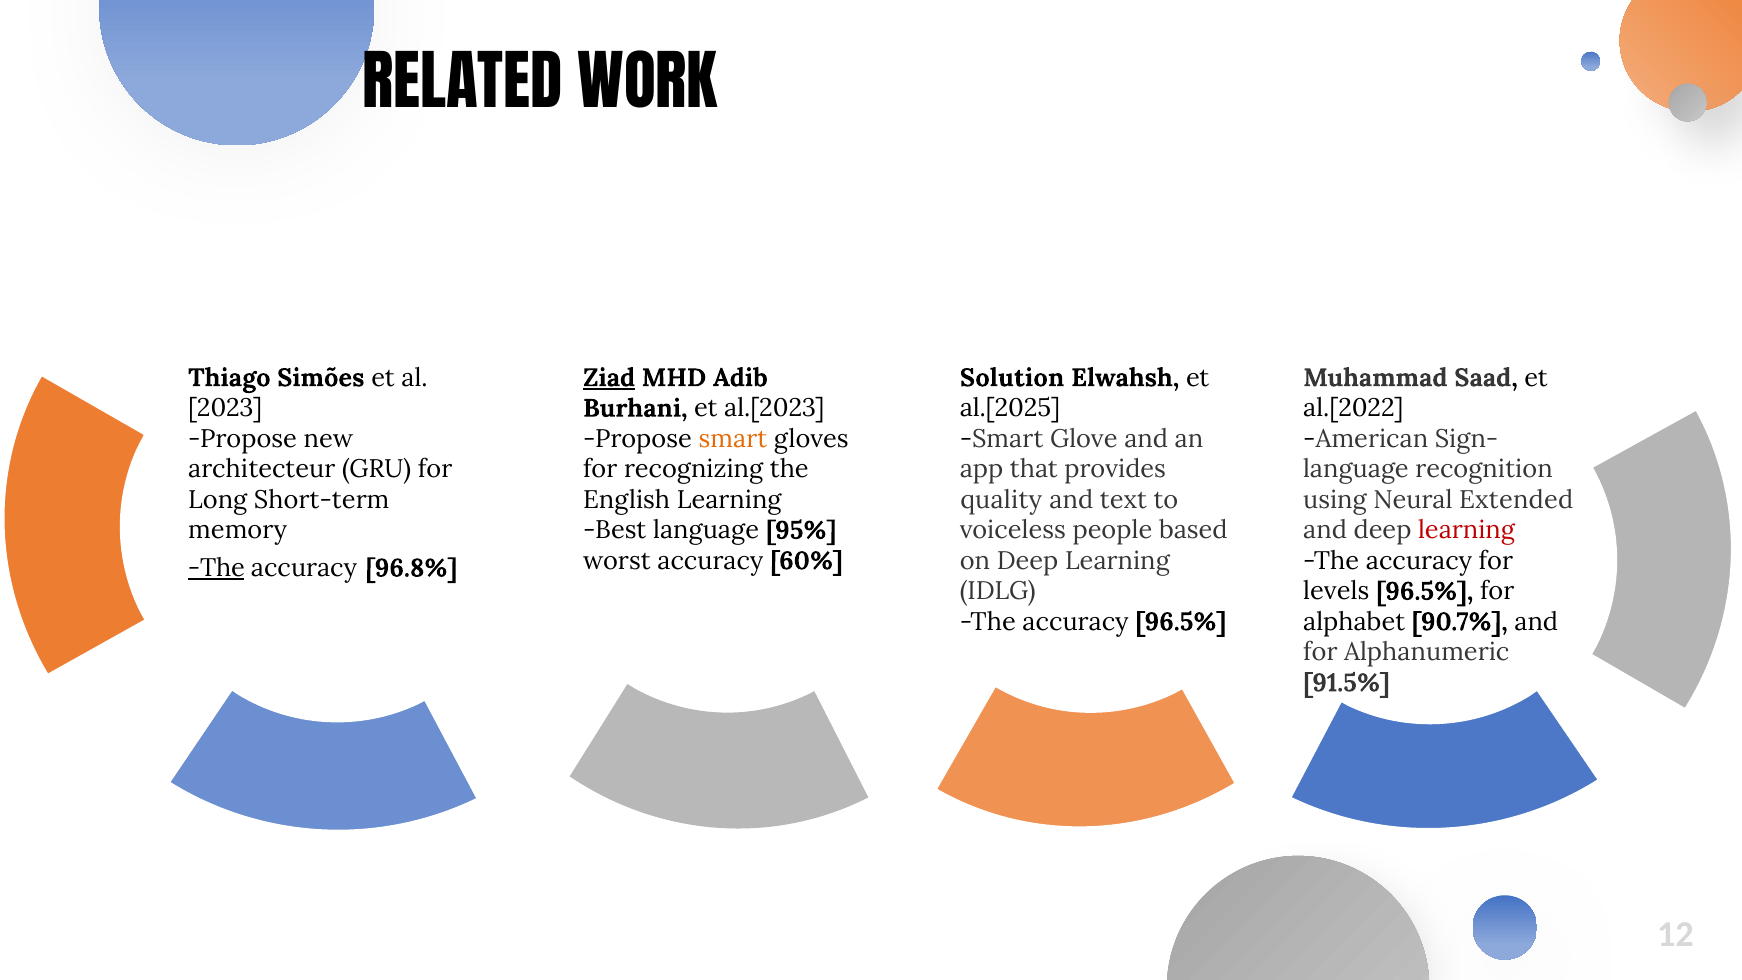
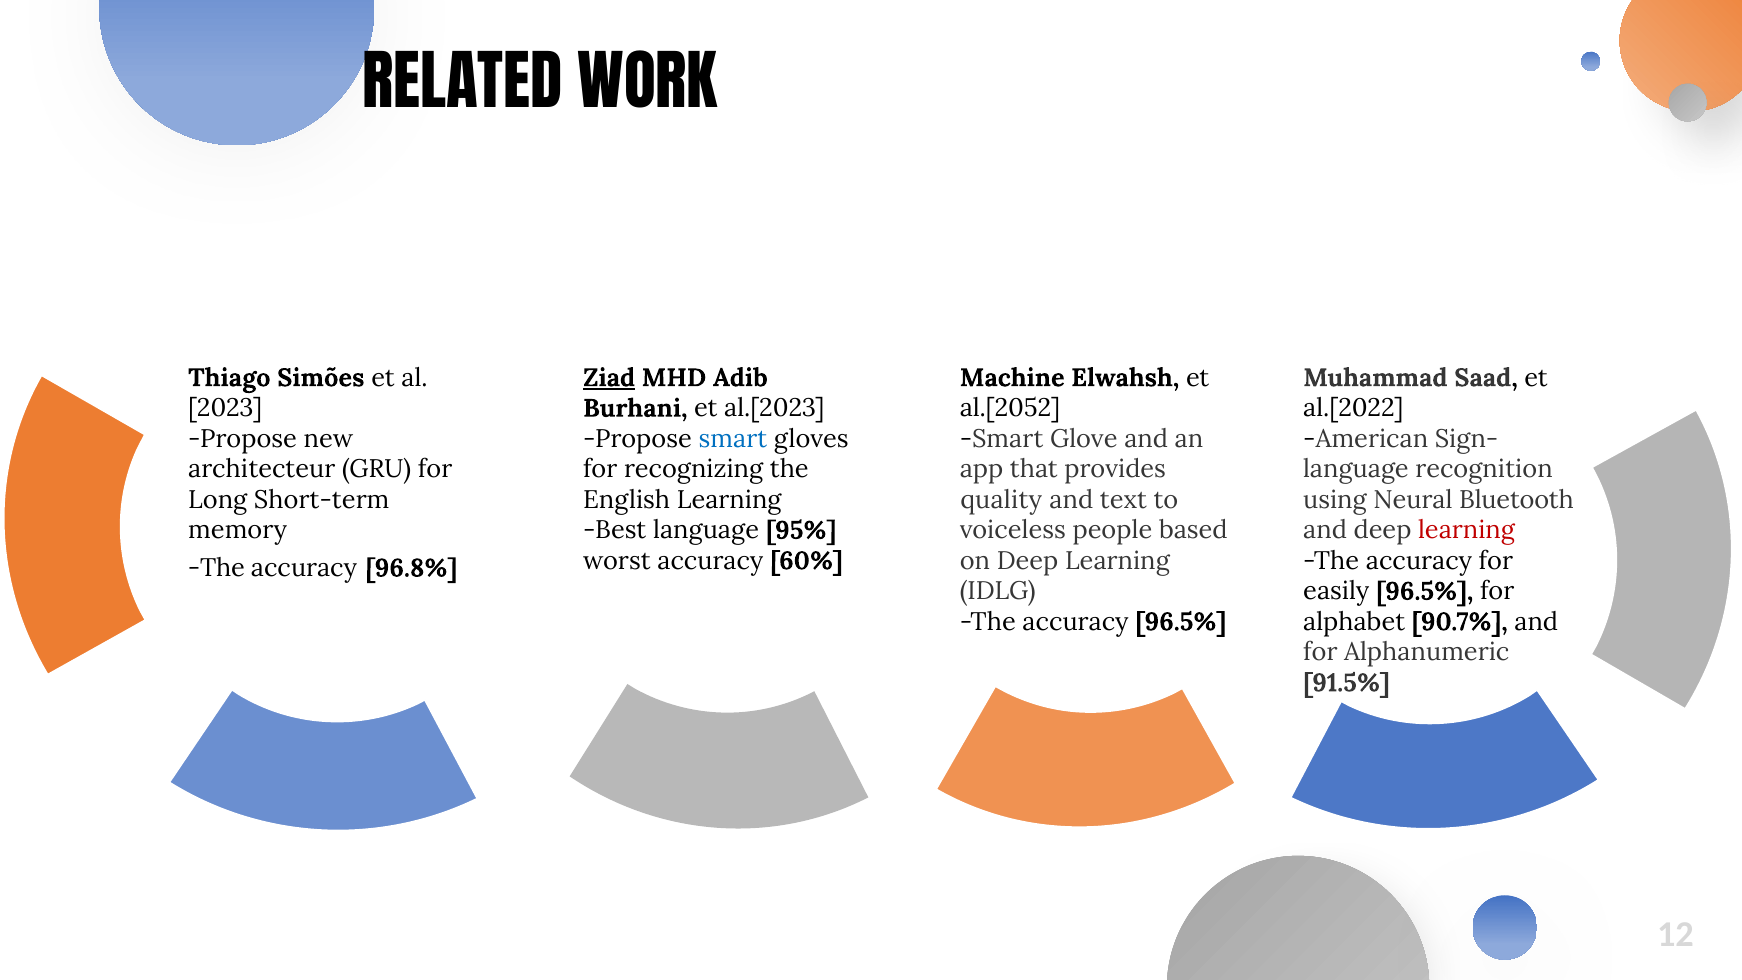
Solution: Solution -> Machine
al.[2025: al.[2025 -> al.[2052
smart at (733, 439) colour: orange -> blue
Extended: Extended -> Bluetooth
The at (216, 568) underline: present -> none
levels: levels -> easily
